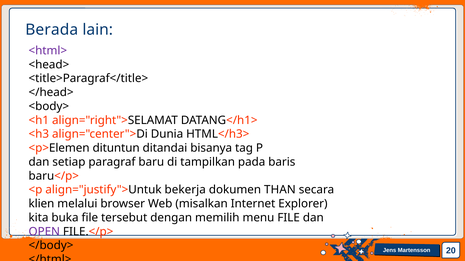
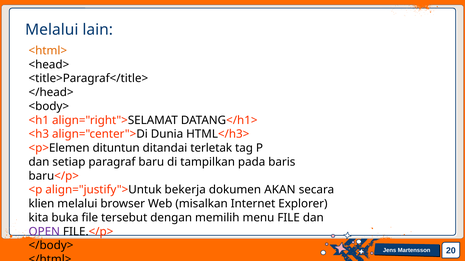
Berada at (52, 30): Berada -> Melalui
<html> colour: purple -> orange
bisanya: bisanya -> terletak
THAN: THAN -> AKAN
